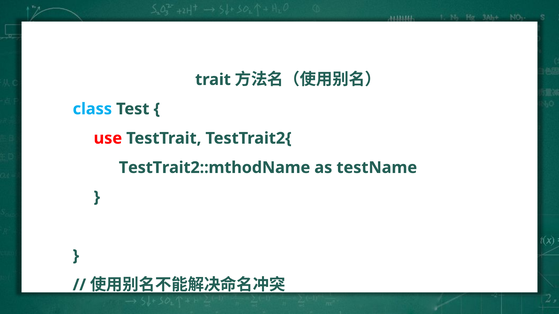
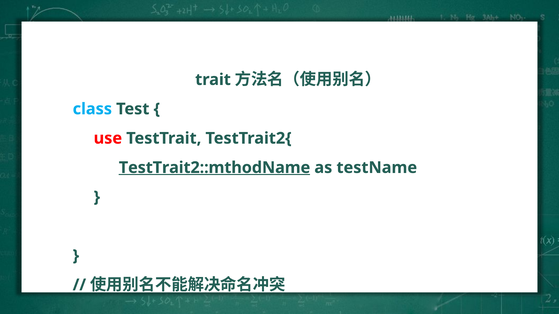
TestTrait2::mthodName underline: none -> present
